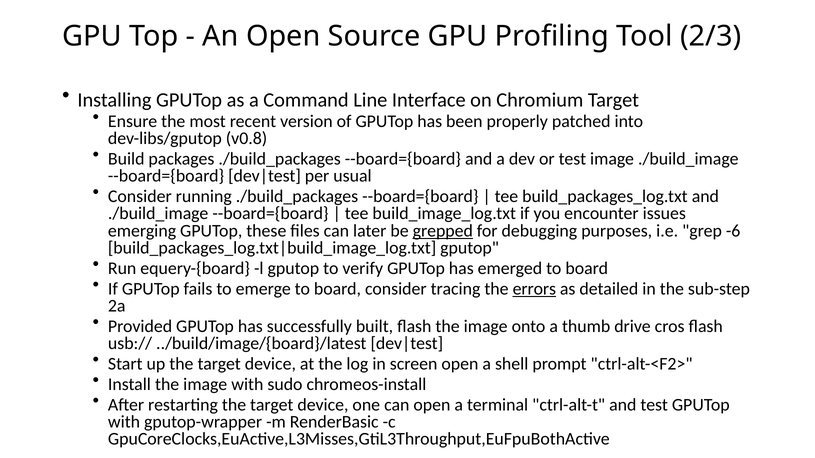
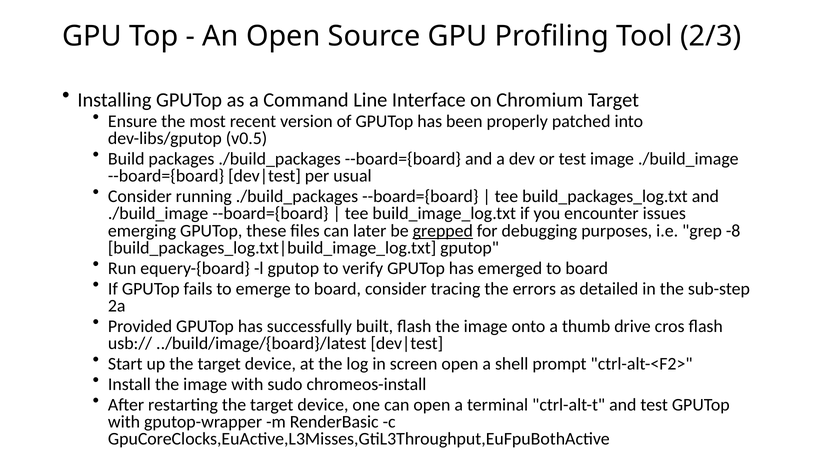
v0.8: v0.8 -> v0.5
-6: -6 -> -8
errors underline: present -> none
